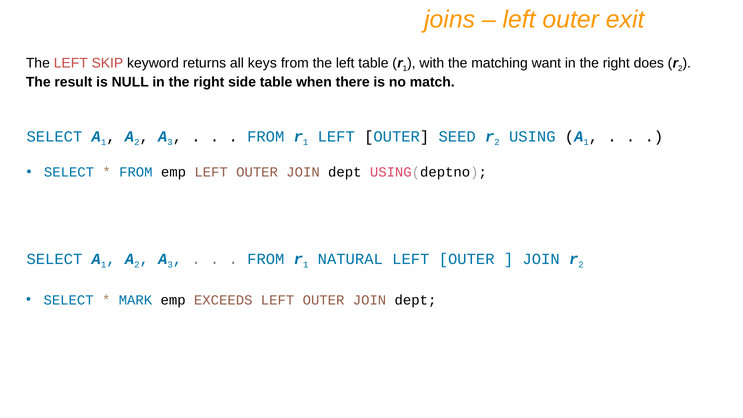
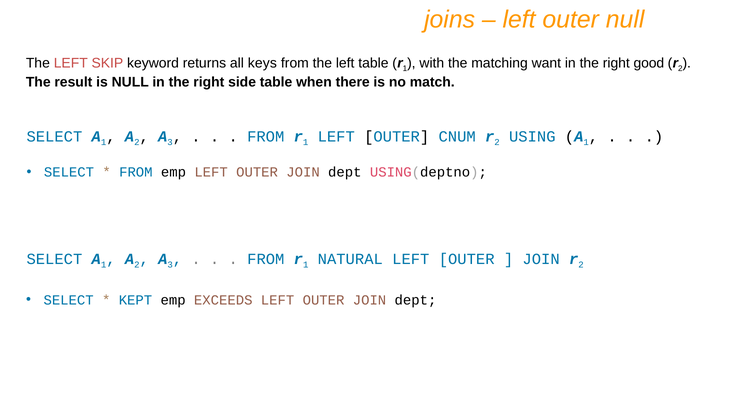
outer exit: exit -> null
does: does -> good
SEED: SEED -> CNUM
MARK: MARK -> KEPT
